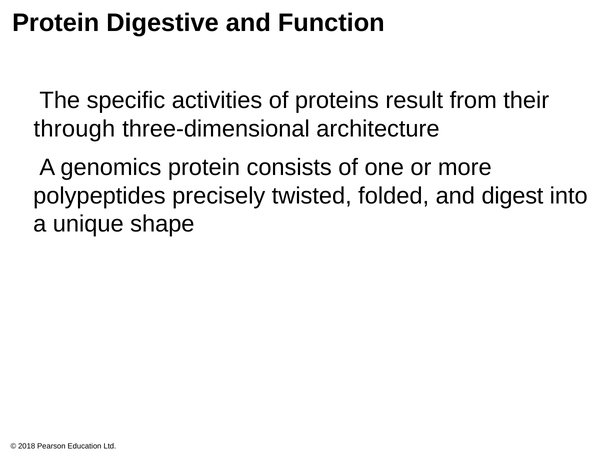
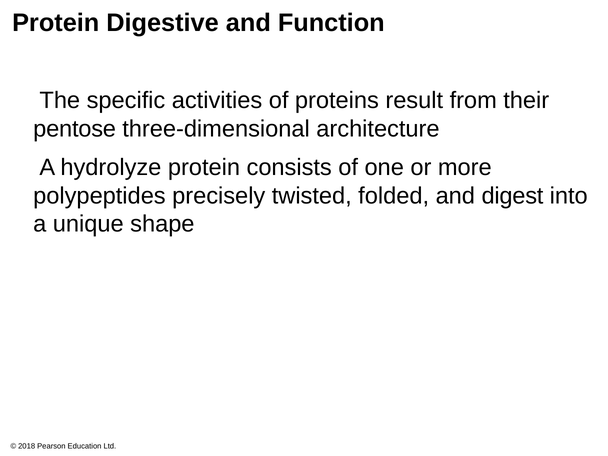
through: through -> pentose
genomics: genomics -> hydrolyze
